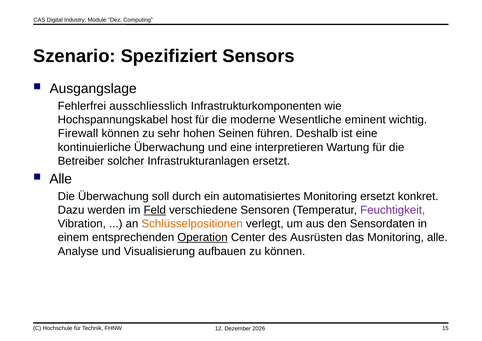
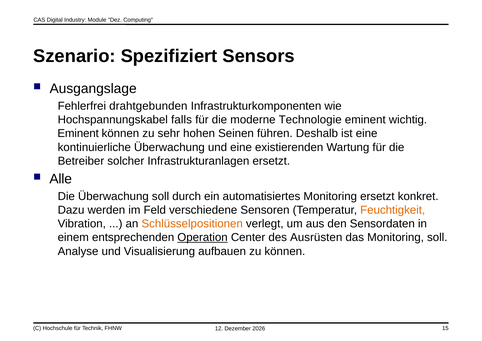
ausschliesslich: ausschliesslich -> drahtgebunden
host: host -> falls
Wesentliche: Wesentliche -> Technologie
Firewall at (78, 133): Firewall -> Eminent
interpretieren: interpretieren -> existierenden
Feld underline: present -> none
Feuchtigkeit colour: purple -> orange
Monitoring alle: alle -> soll
